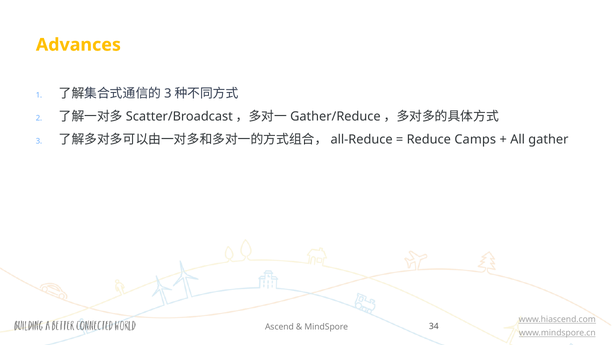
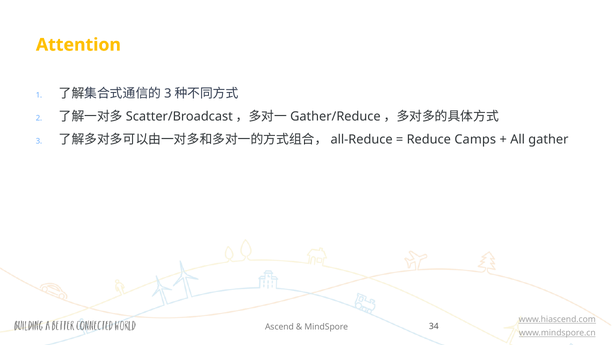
Advances: Advances -> Attention
